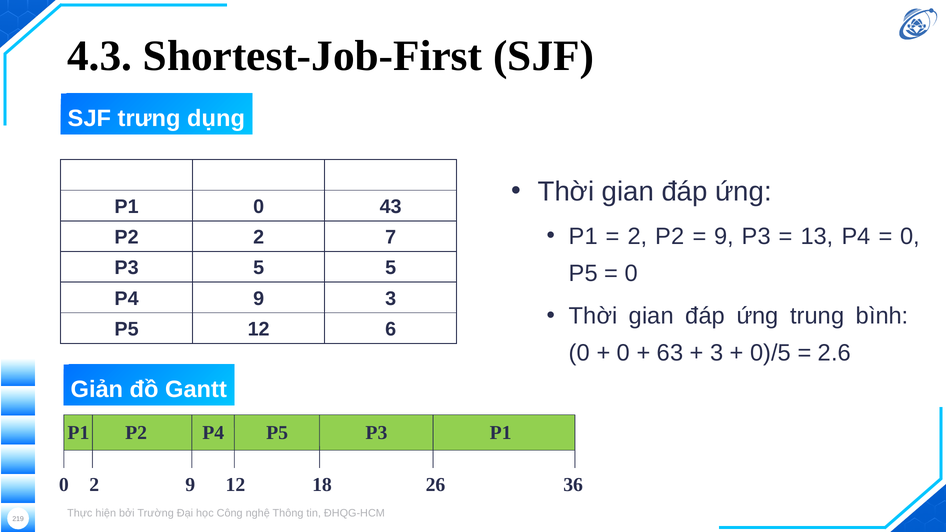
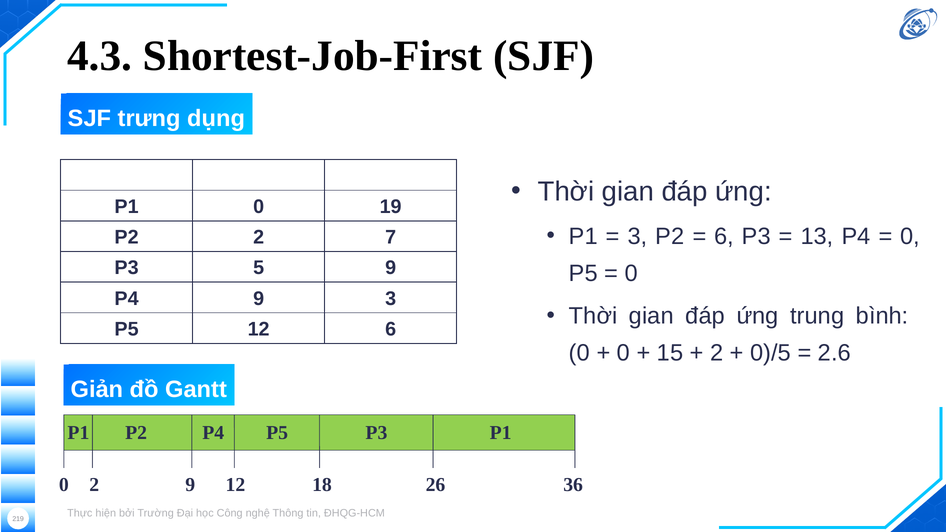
43: 43 -> 19
2 at (638, 236): 2 -> 3
9 at (724, 236): 9 -> 6
5 5: 5 -> 9
63: 63 -> 15
3 at (717, 353): 3 -> 2
